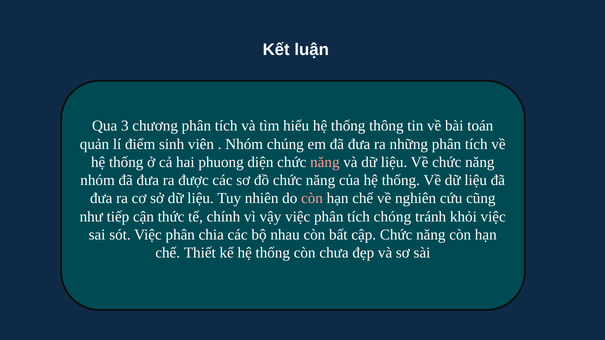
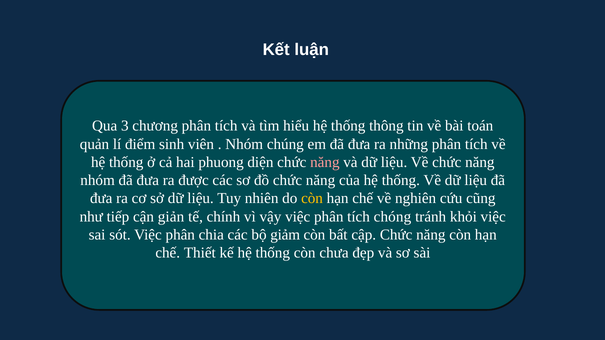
còn at (312, 199) colour: pink -> yellow
thức: thức -> giản
nhau: nhau -> giảm
